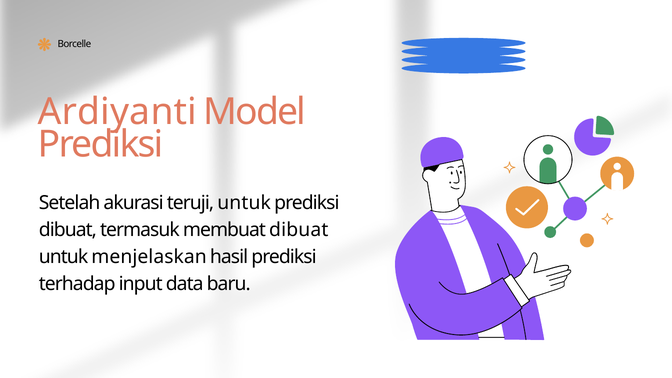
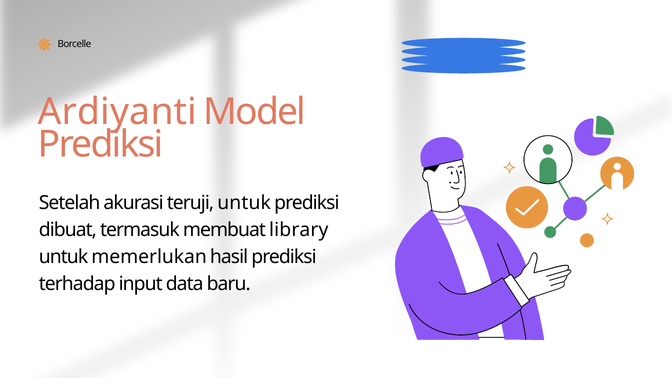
membuat dibuat: dibuat -> library
menjelaskan: menjelaskan -> memerlukan
